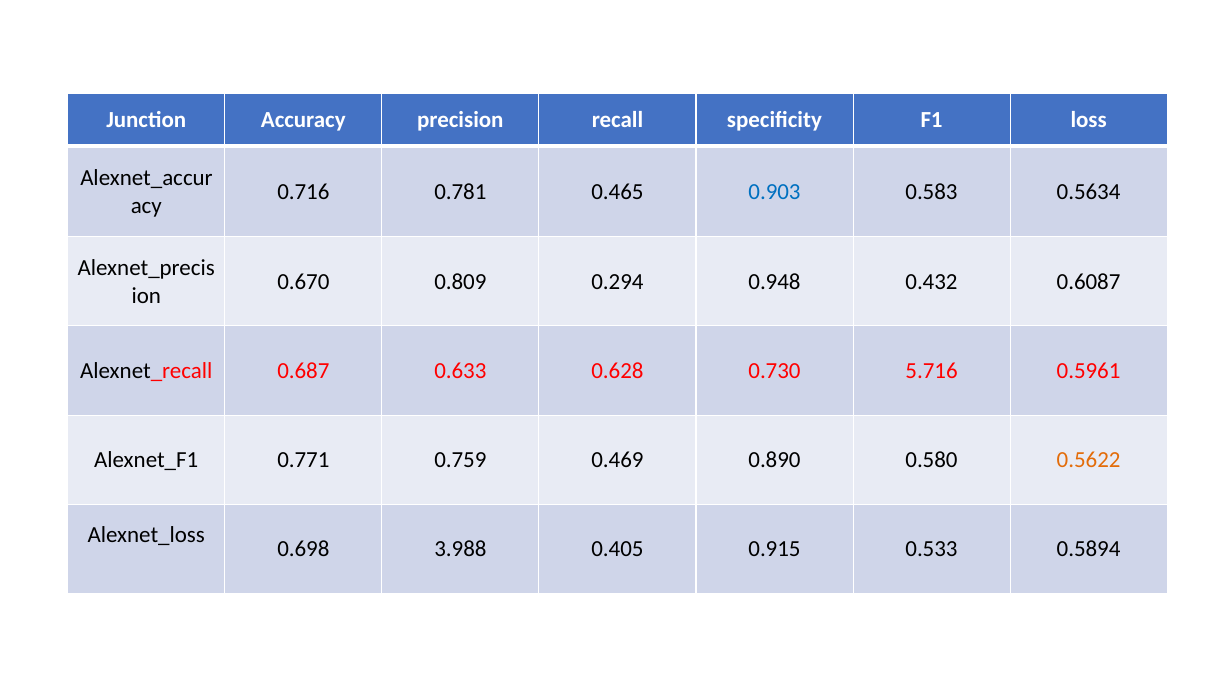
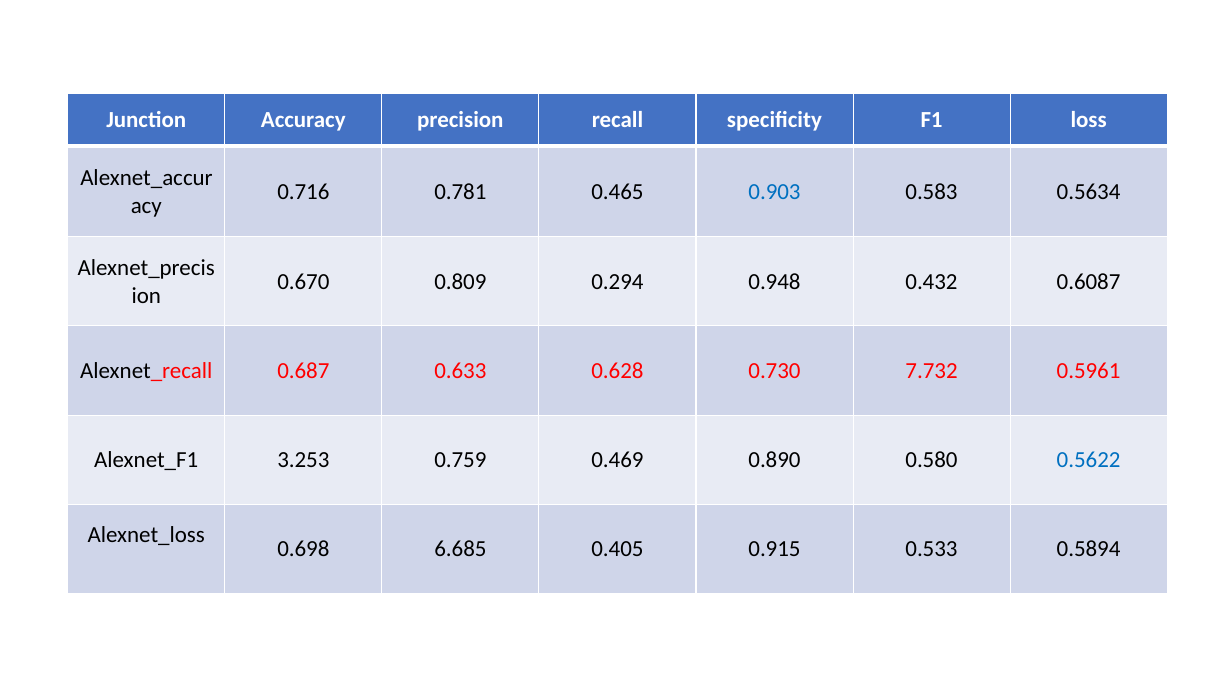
5.716: 5.716 -> 7.732
0.771: 0.771 -> 3.253
0.5622 colour: orange -> blue
3.988: 3.988 -> 6.685
